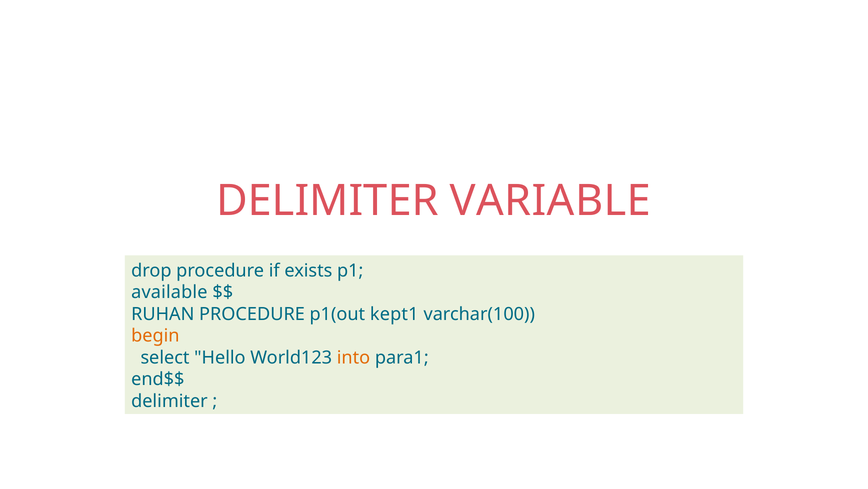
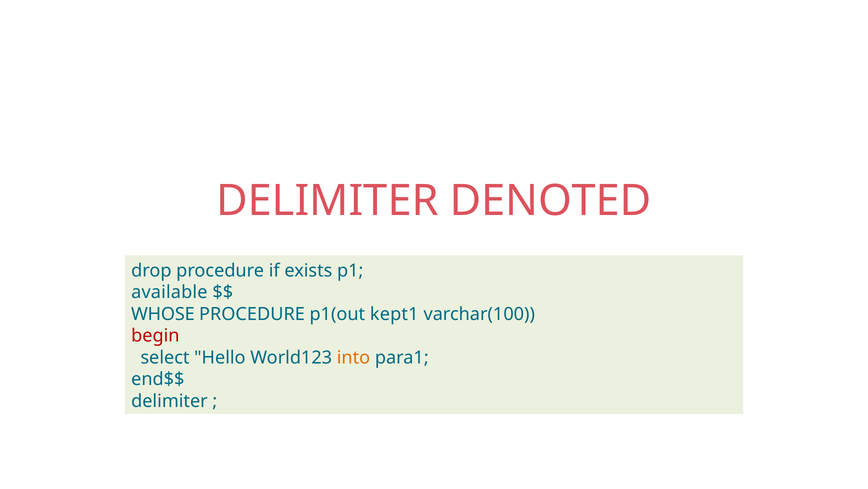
VARIABLE: VARIABLE -> DENOTED
RUHAN: RUHAN -> WHOSE
begin colour: orange -> red
